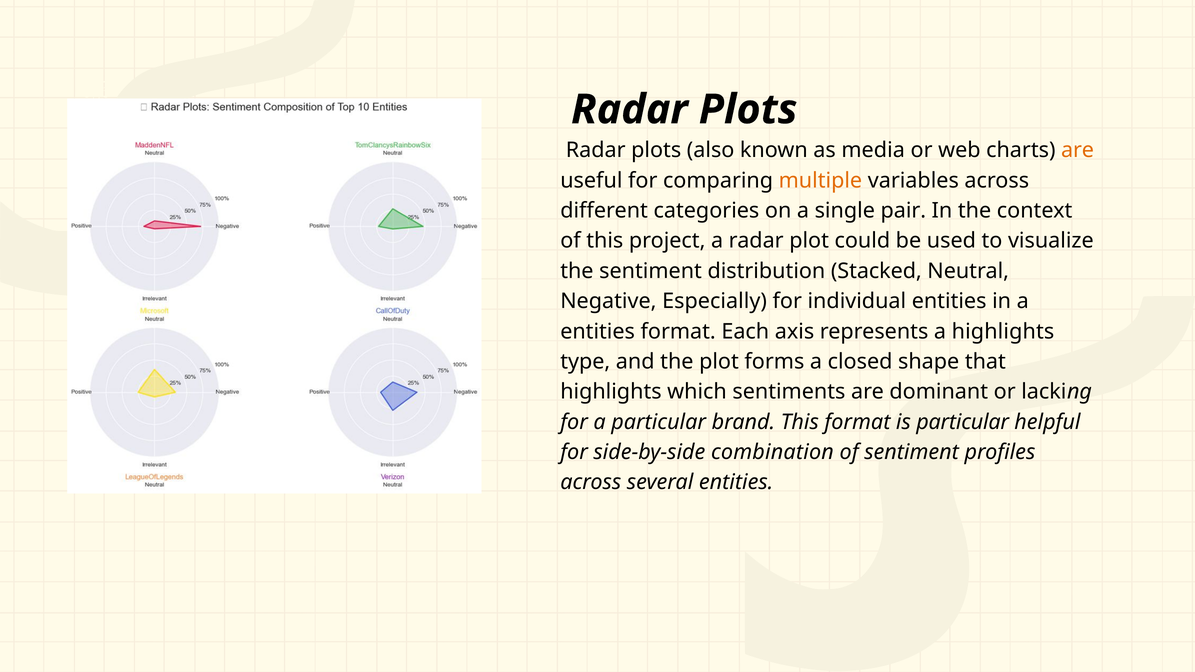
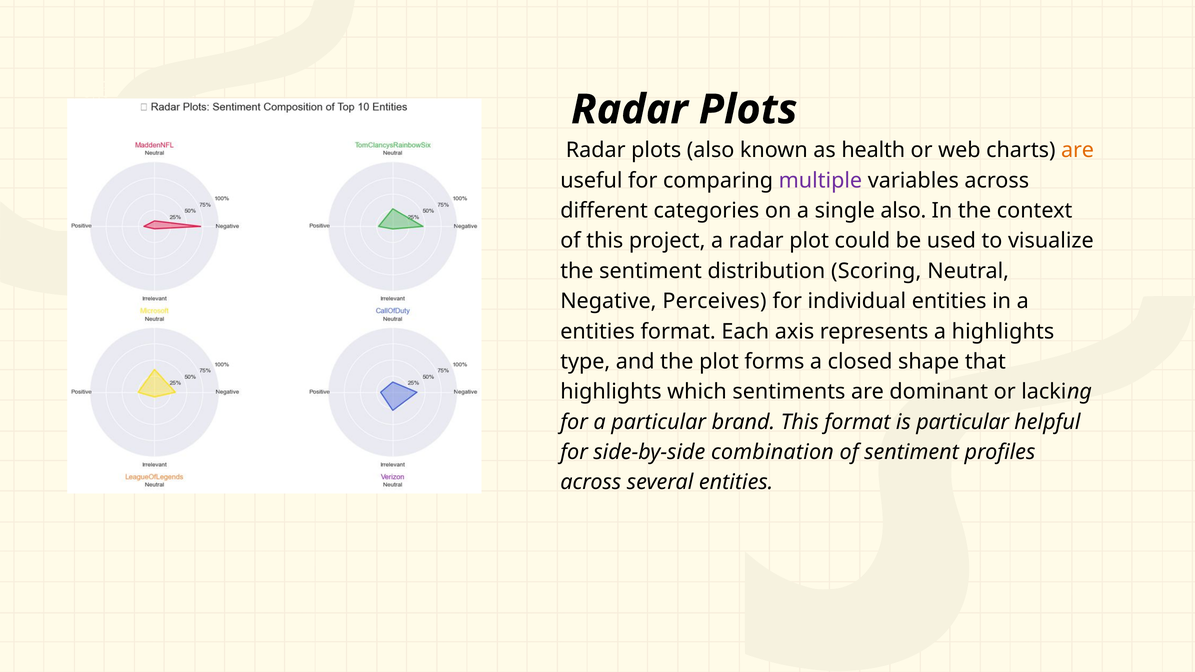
media: media -> health
multiple colour: orange -> purple
single pair: pair -> also
Stacked: Stacked -> Scoring
Especially: Especially -> Perceives
